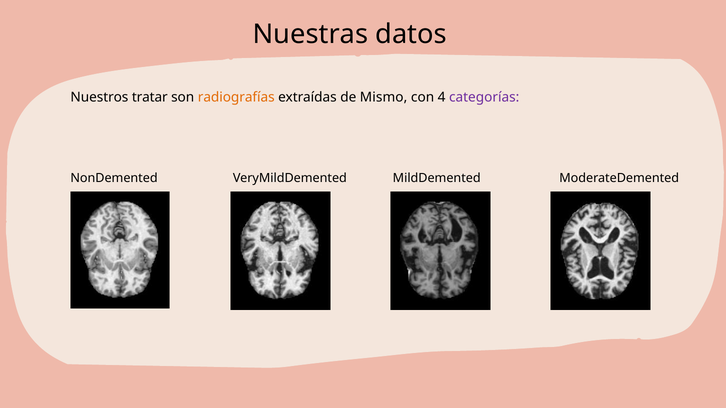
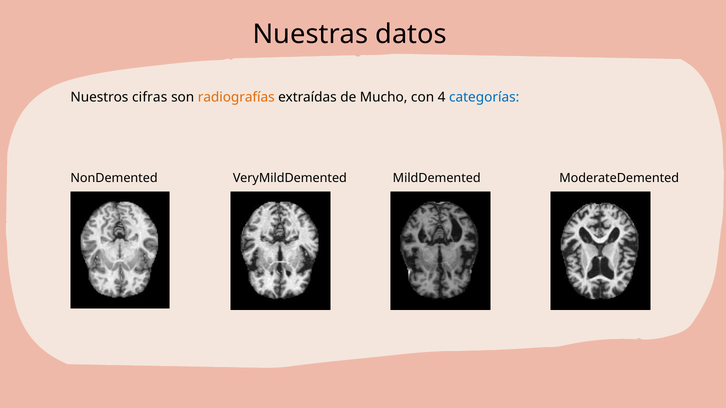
tratar: tratar -> cifras
Mismo: Mismo -> Mucho
categorías colour: purple -> blue
